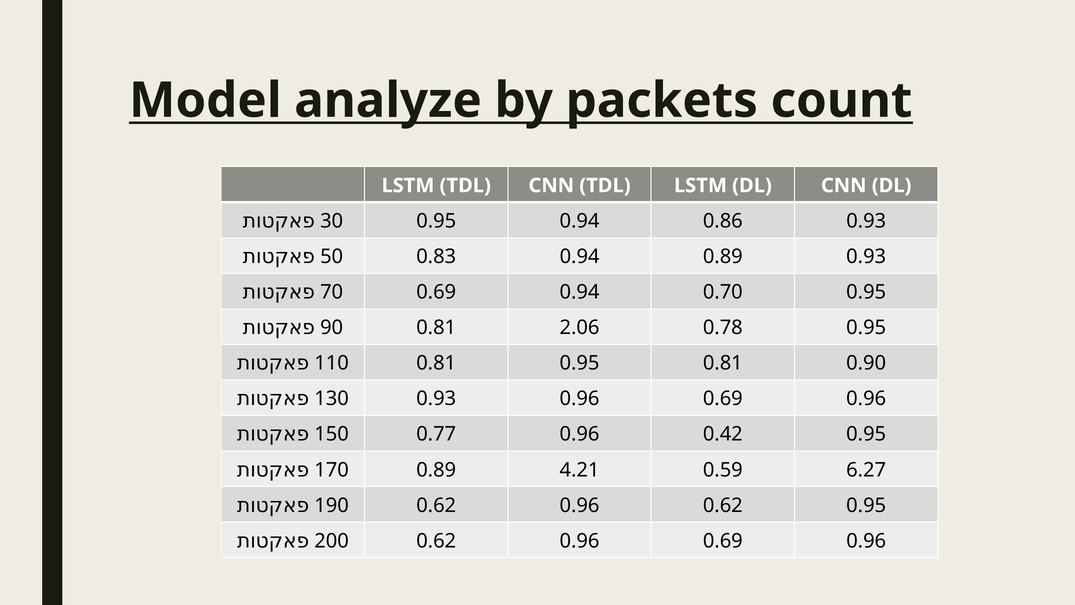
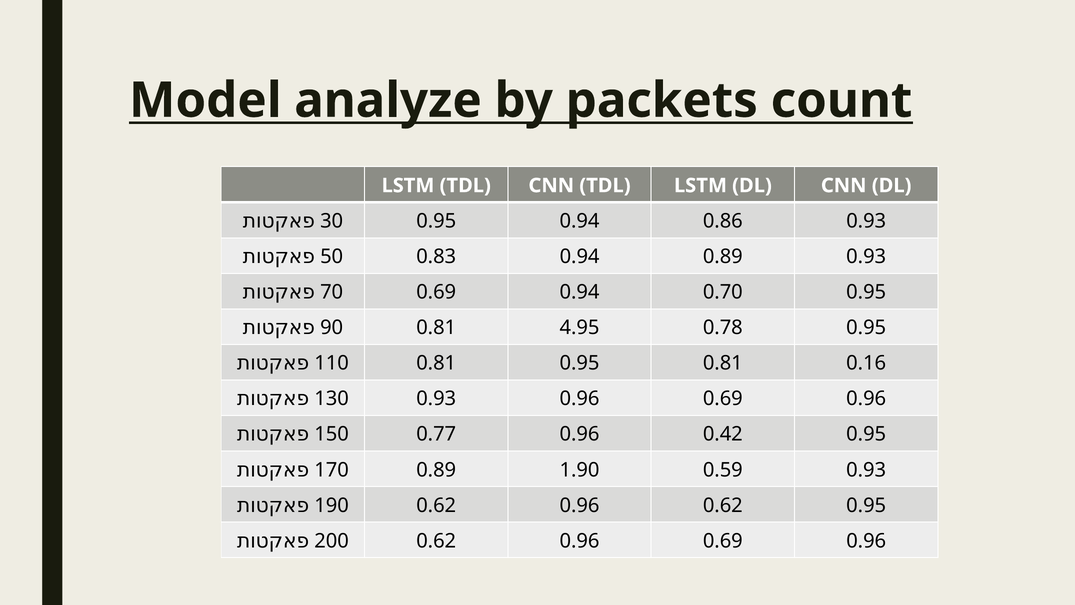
2.06: 2.06 -> 4.95
0.90: 0.90 -> 0.16
4.21: 4.21 -> 1.90
0.59 6.27: 6.27 -> 0.93
